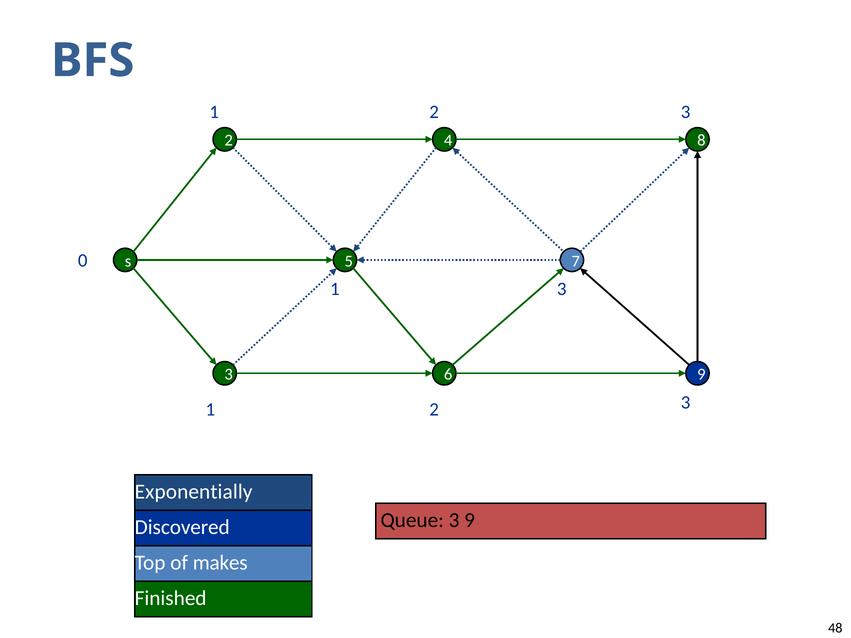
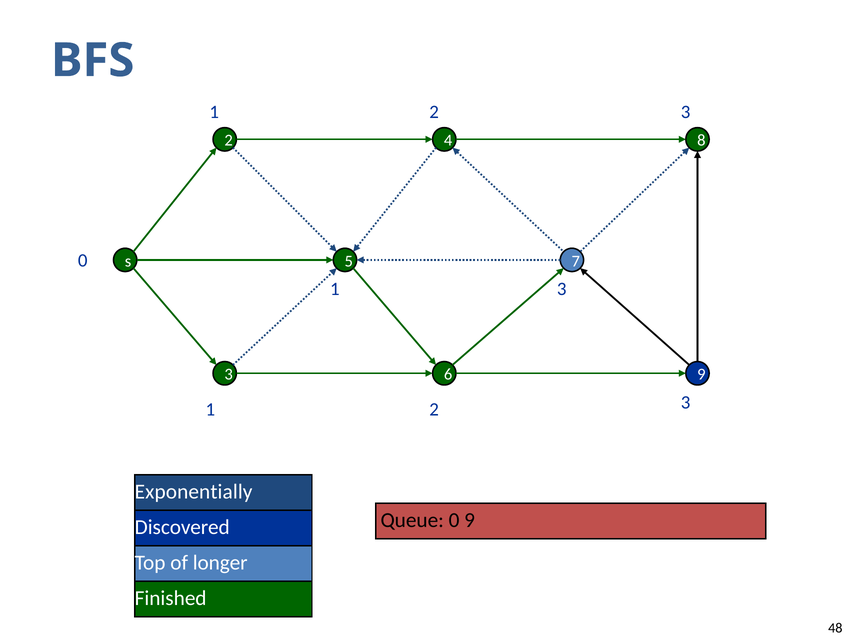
Queue 3: 3 -> 0
makes: makes -> longer
